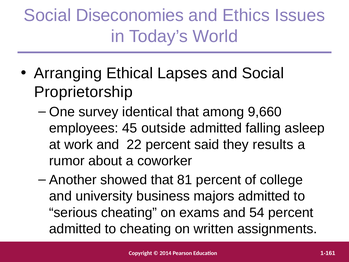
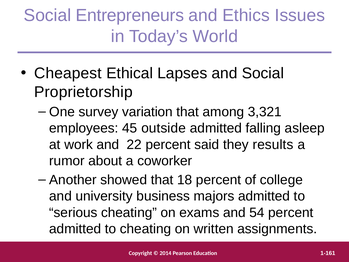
Diseconomies: Diseconomies -> Entrepreneurs
Arranging: Arranging -> Cheapest
identical: identical -> variation
9,660: 9,660 -> 3,321
81: 81 -> 18
